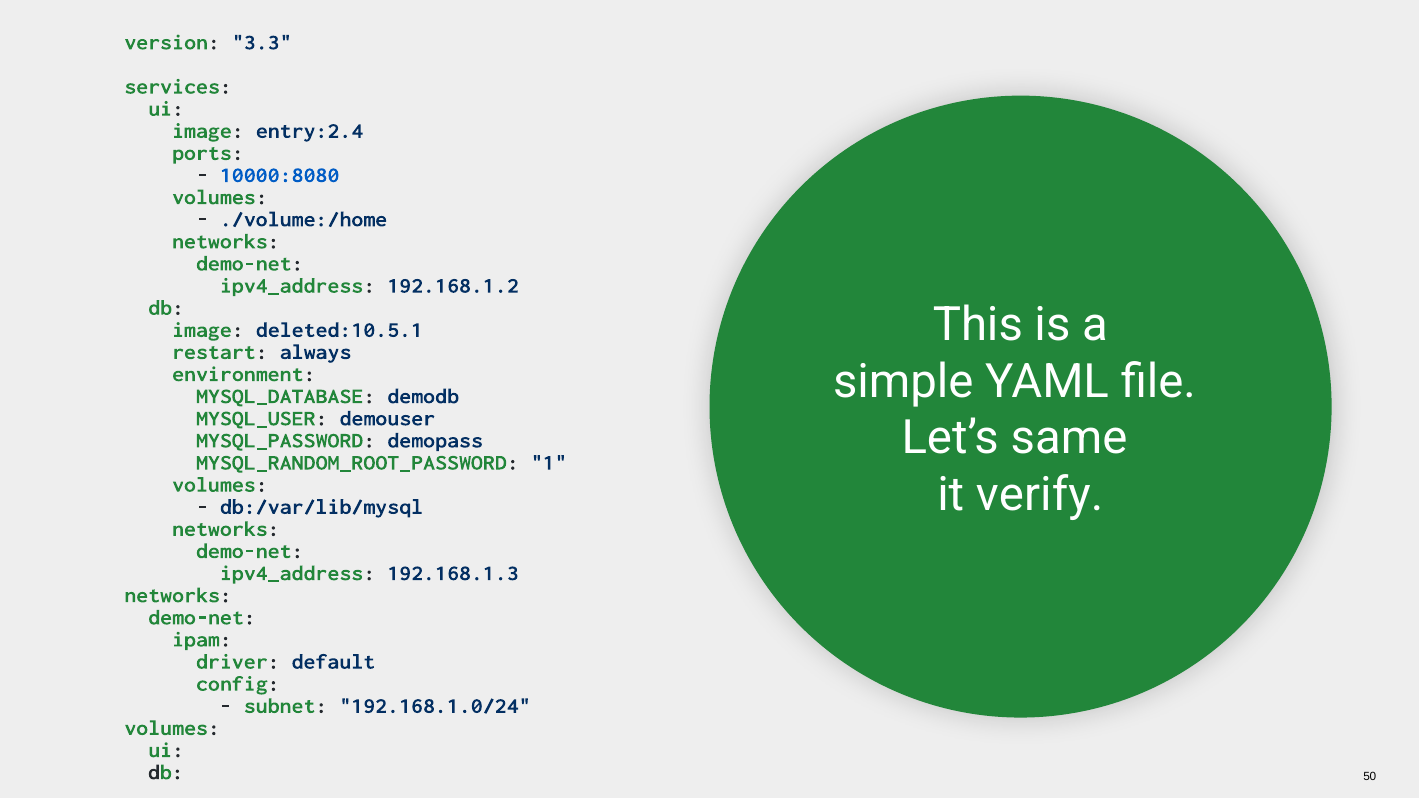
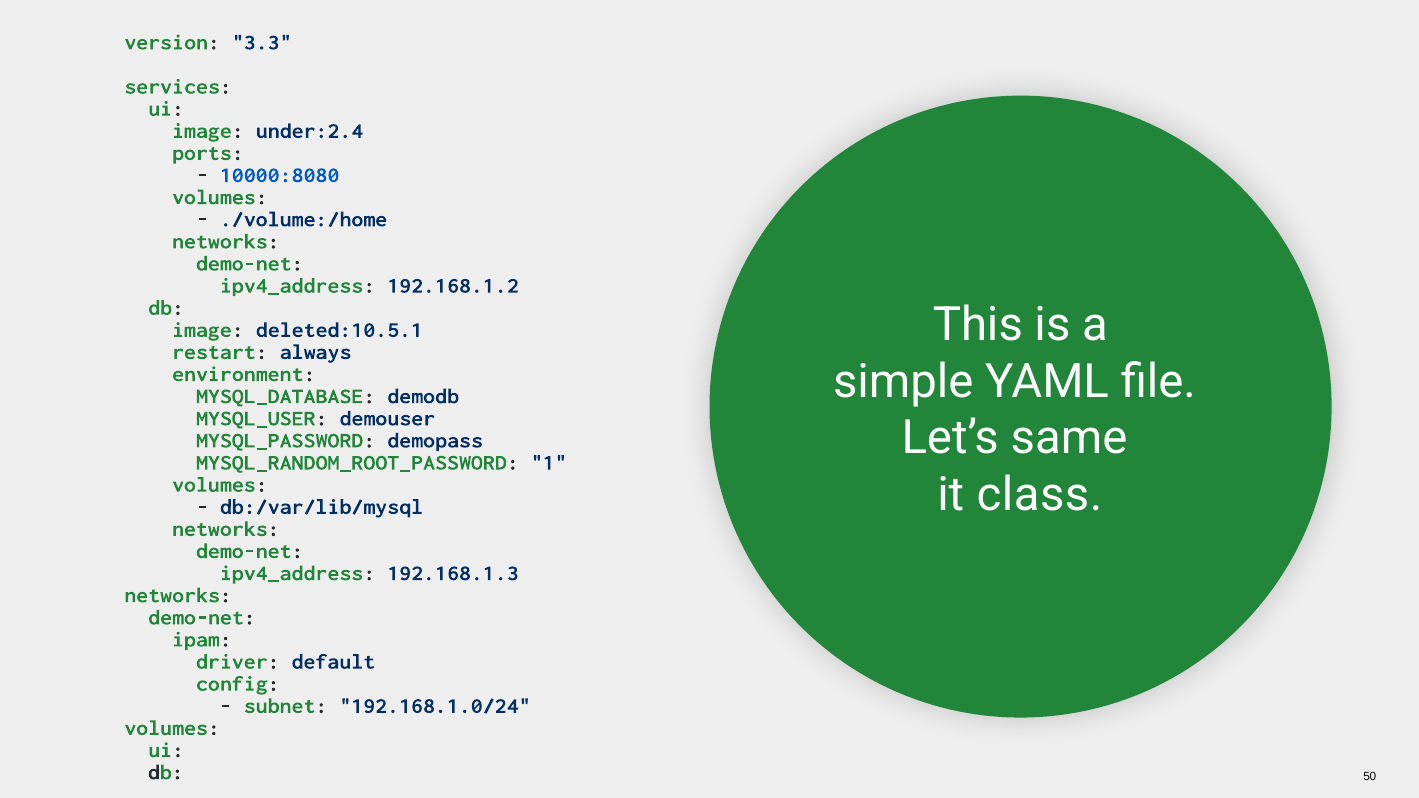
entry:2.4: entry:2.4 -> under:2.4
verify: verify -> class
